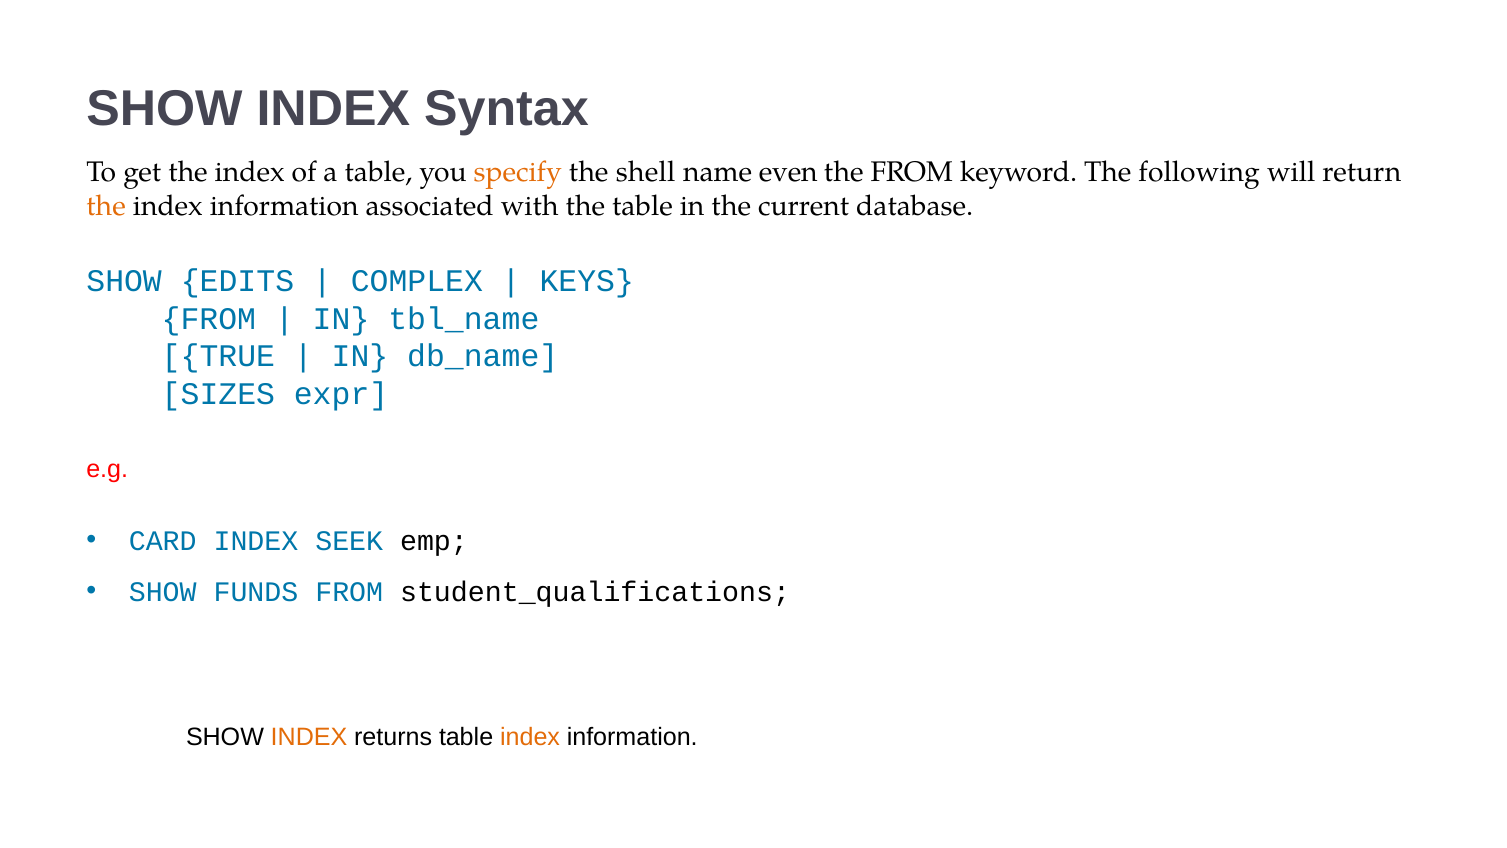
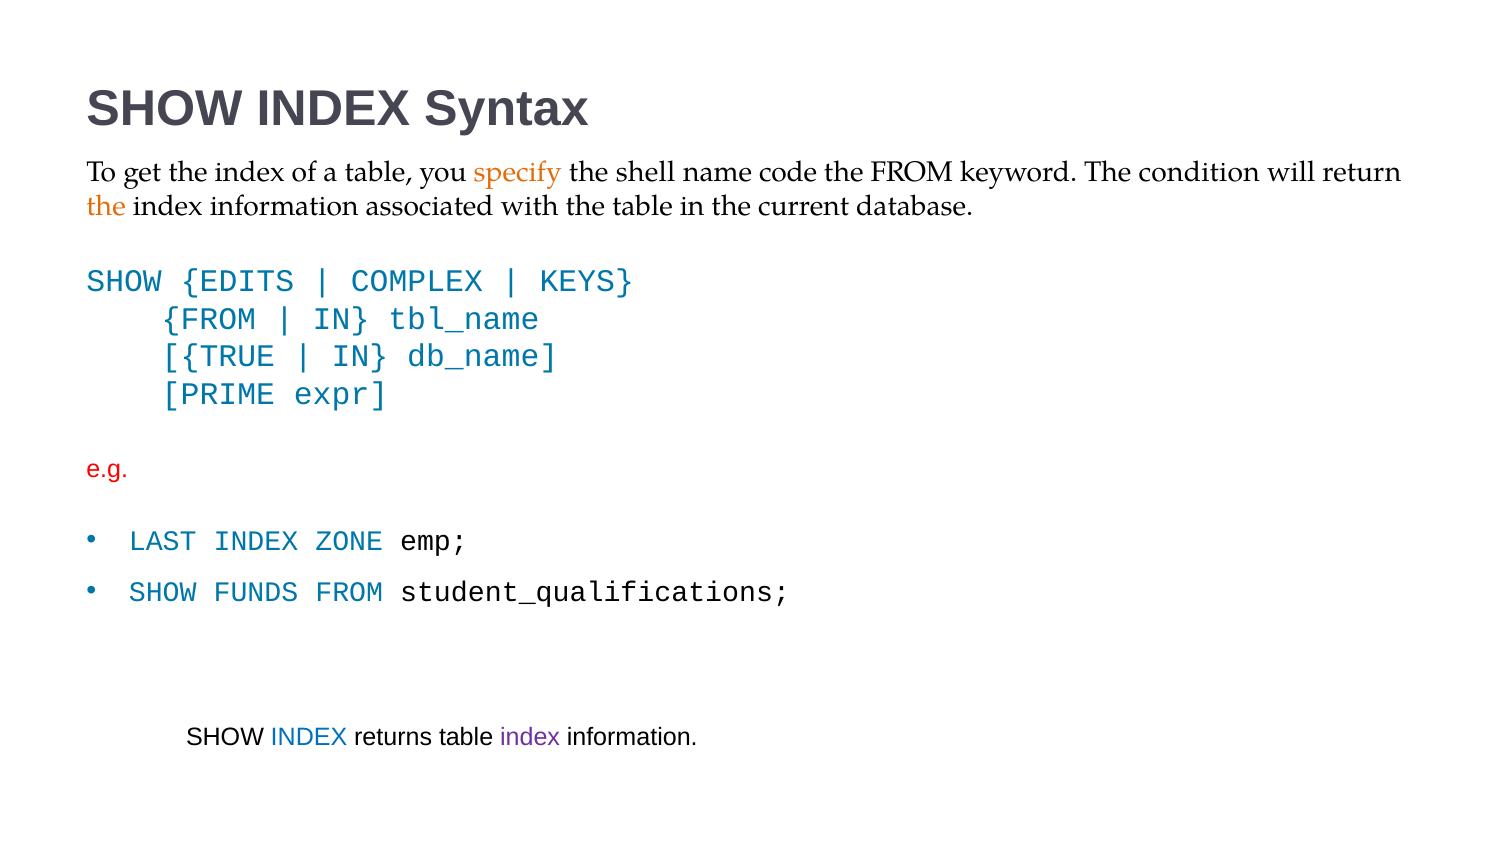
even: even -> code
following: following -> condition
SIZES: SIZES -> PRIME
CARD: CARD -> LAST
SEEK: SEEK -> ZONE
INDEX at (309, 737) colour: orange -> blue
index at (530, 737) colour: orange -> purple
